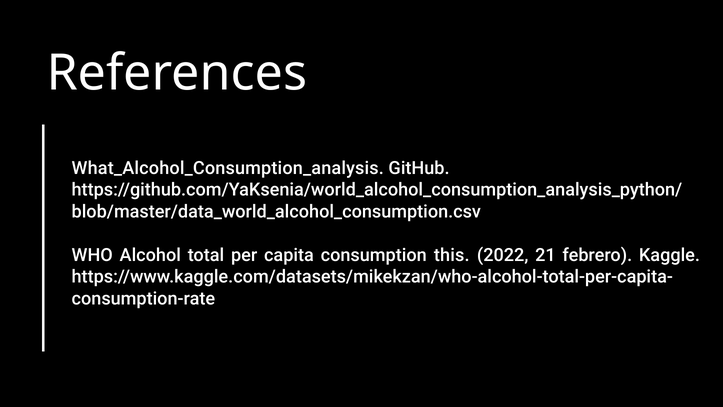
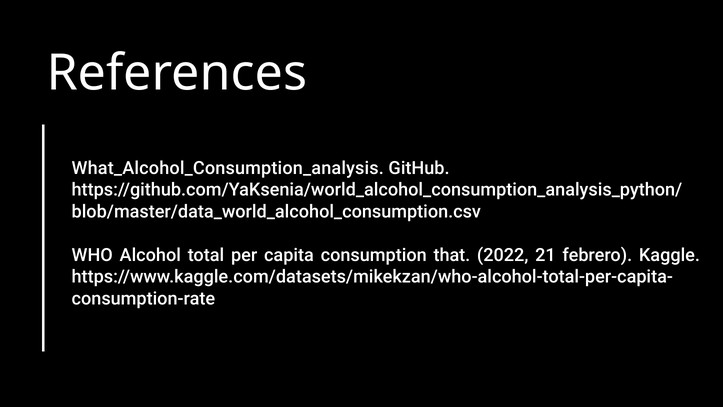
this: this -> that
